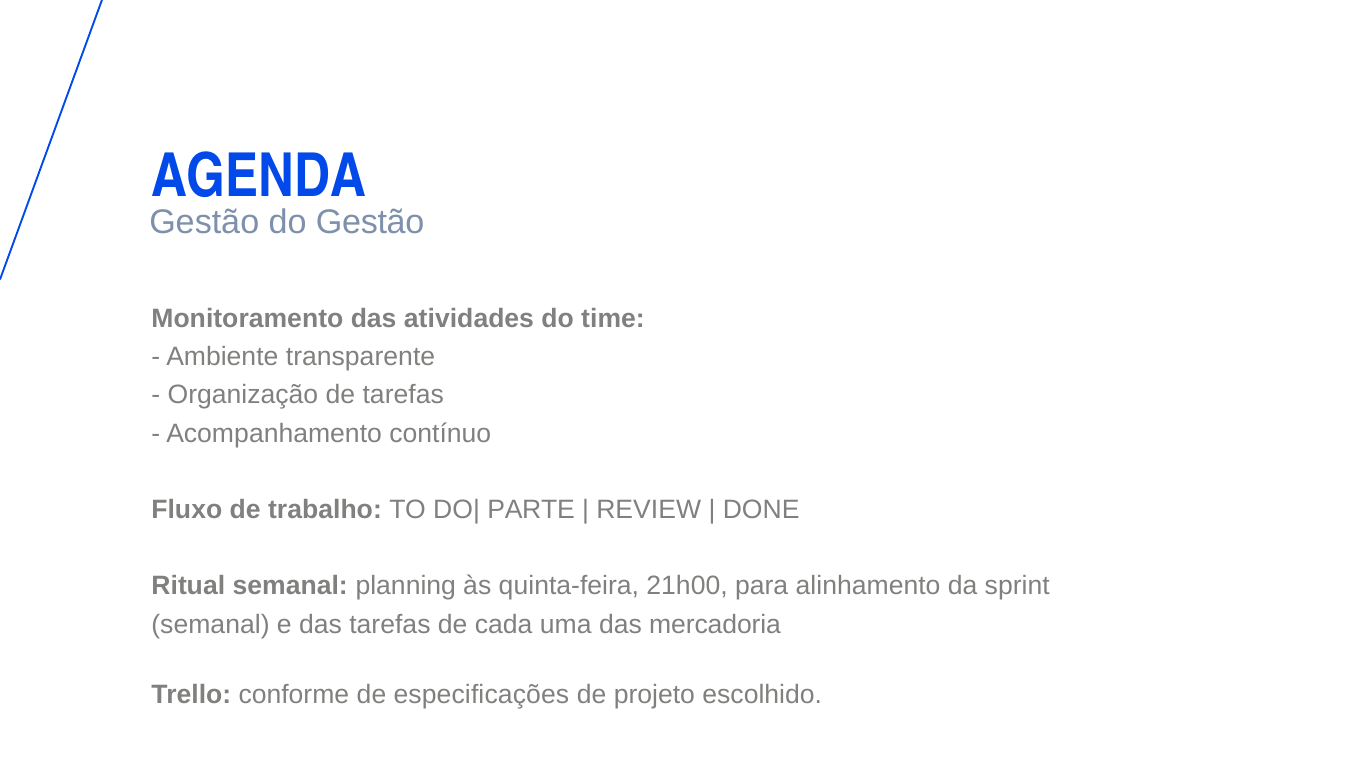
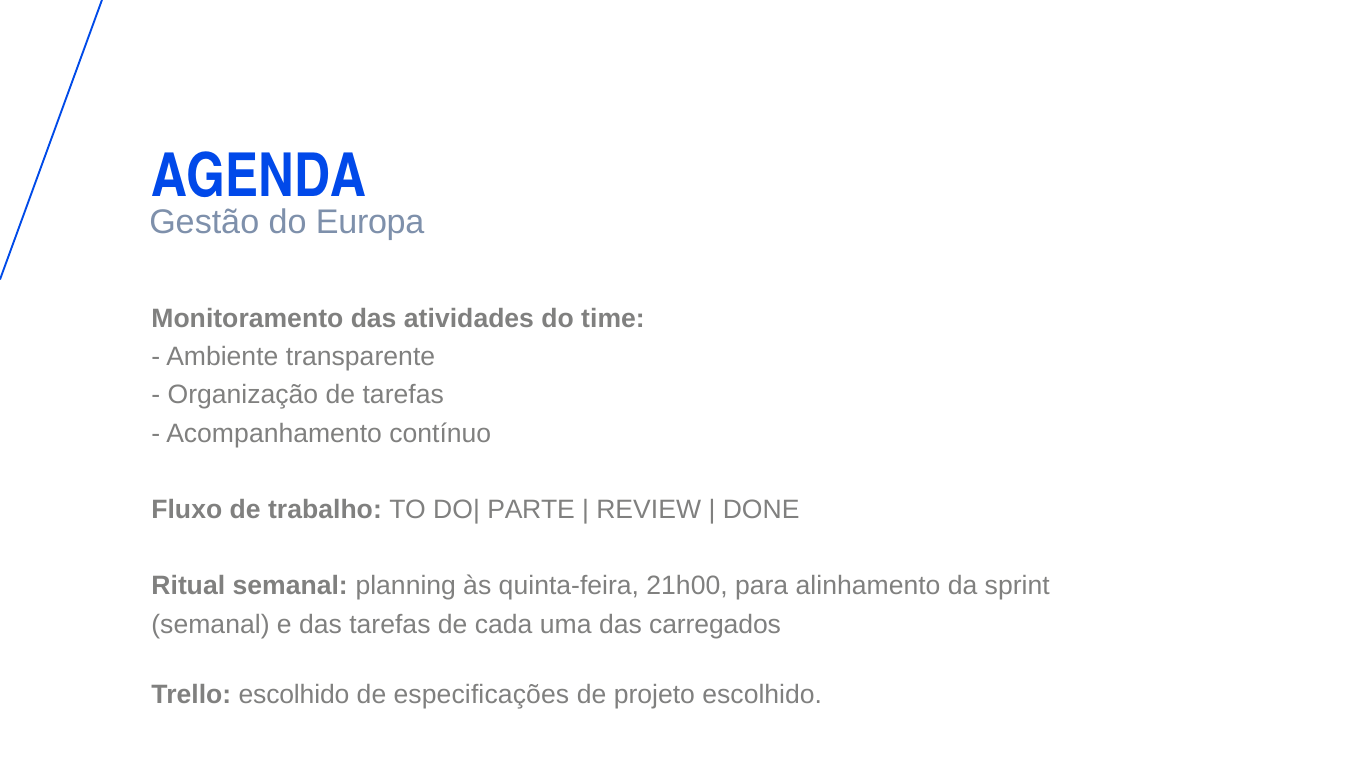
do Gestão: Gestão -> Europa
mercadoria: mercadoria -> carregados
Trello conforme: conforme -> escolhido
